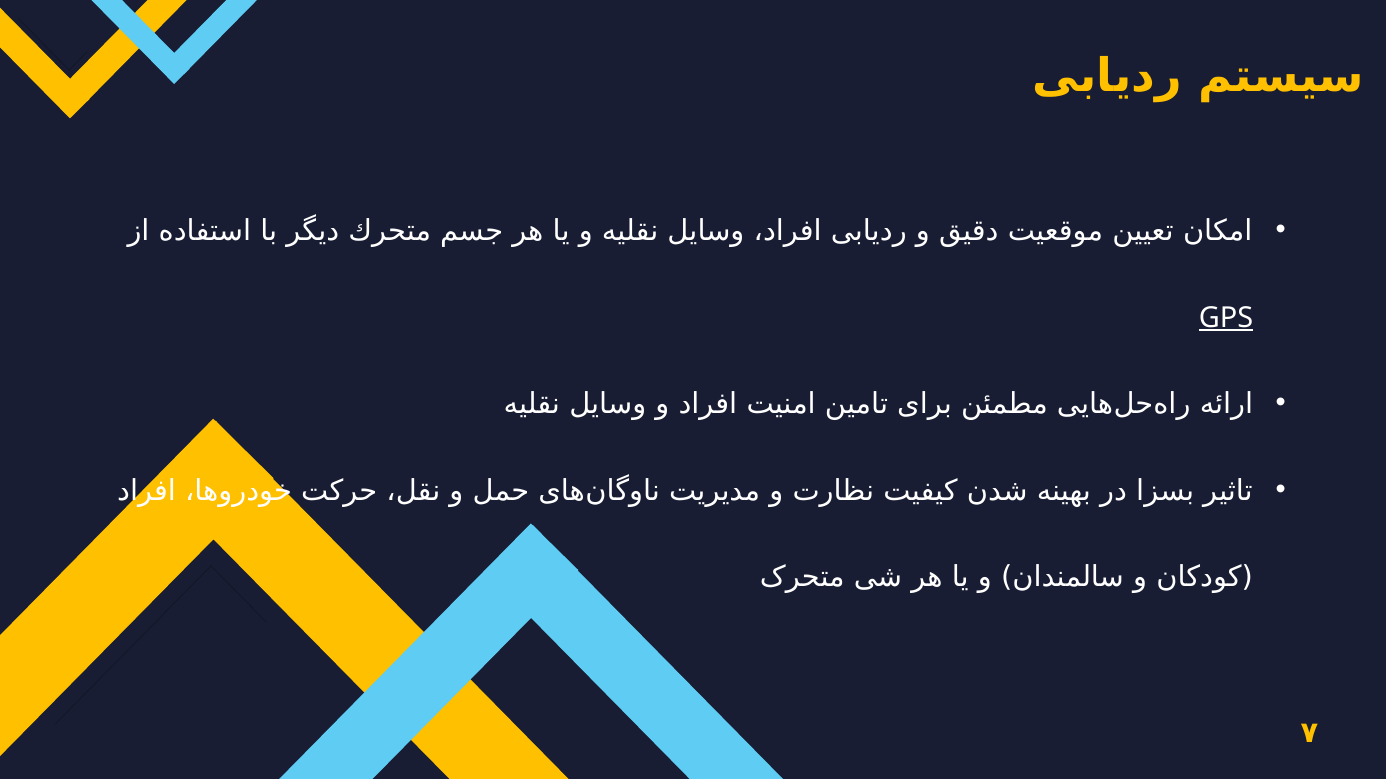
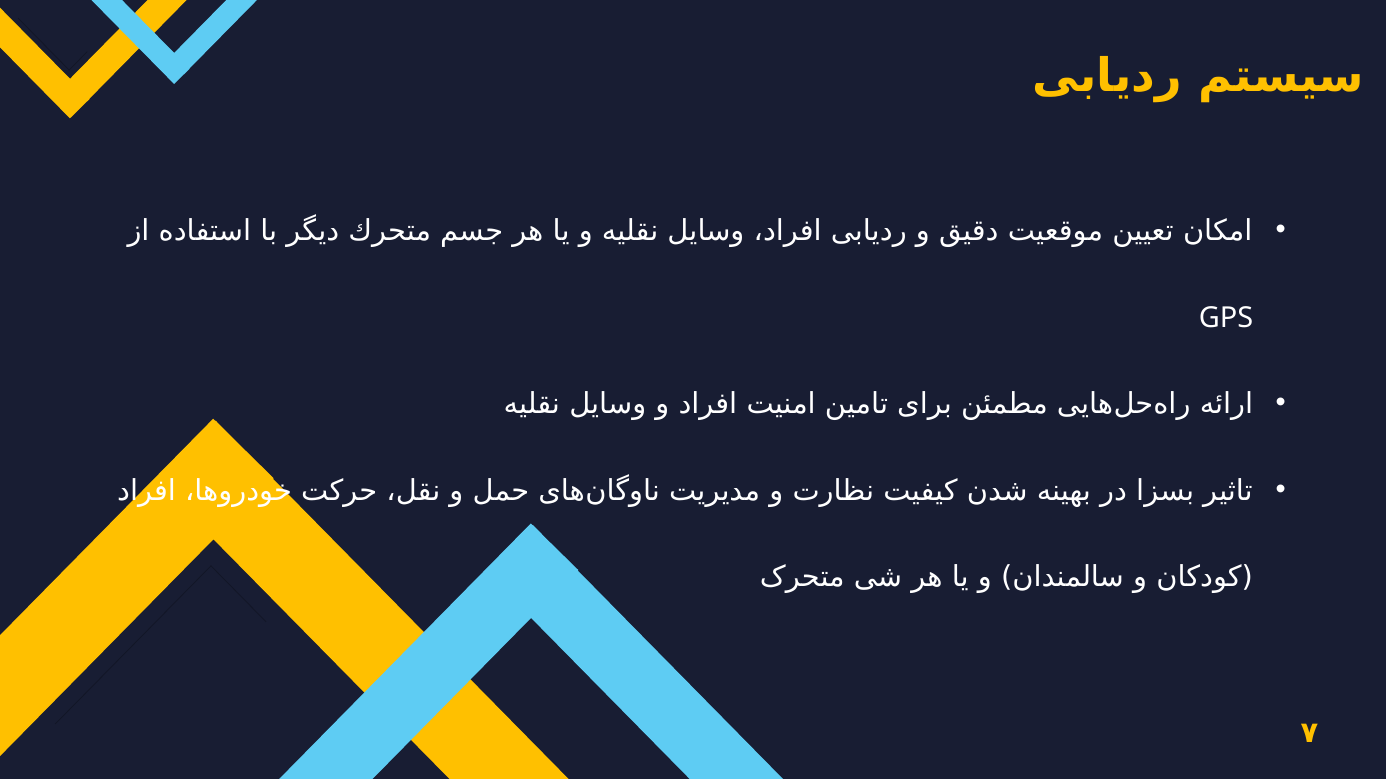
GPS underline: present -> none
